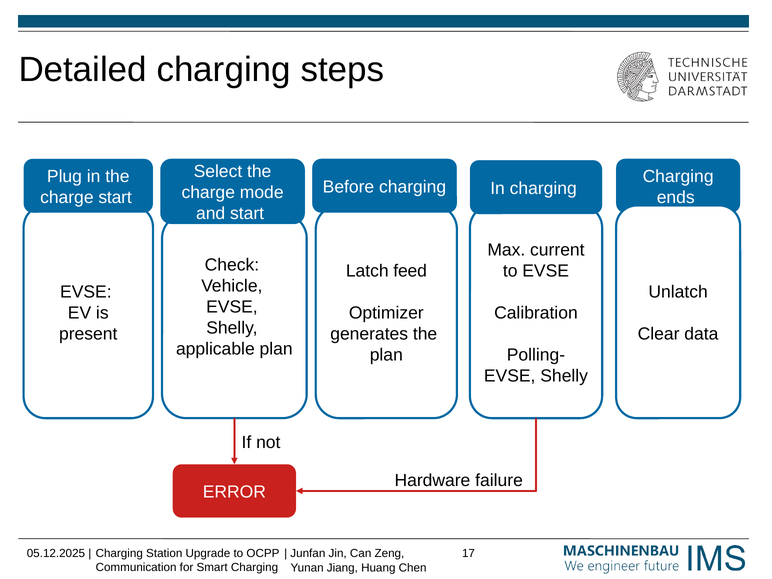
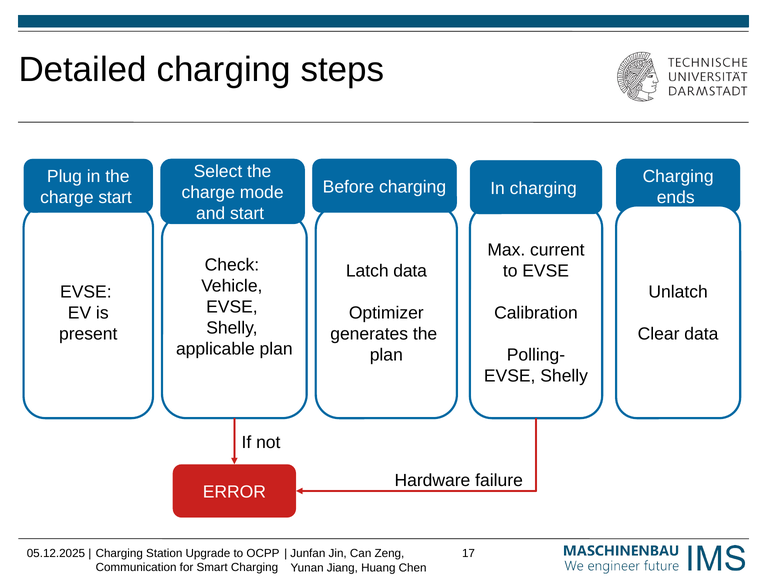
Latch feed: feed -> data
